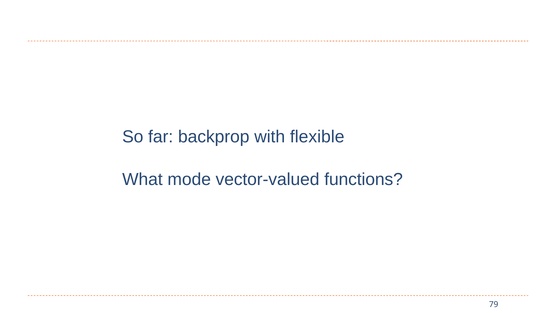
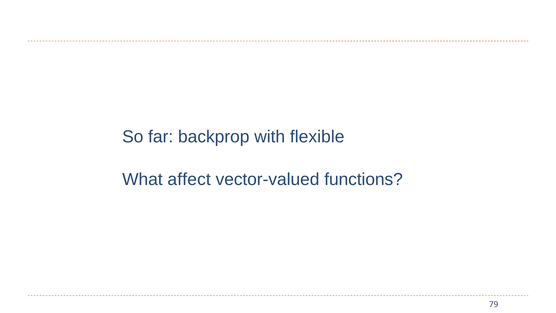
mode: mode -> affect
